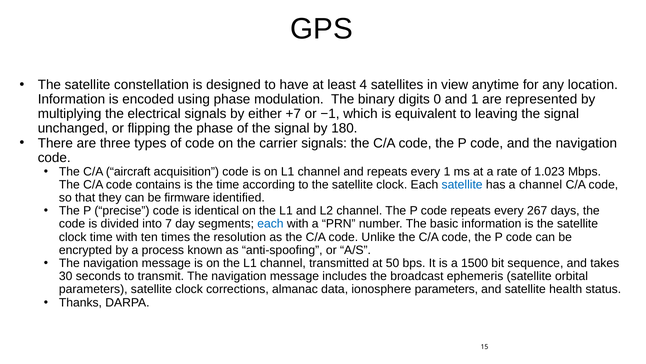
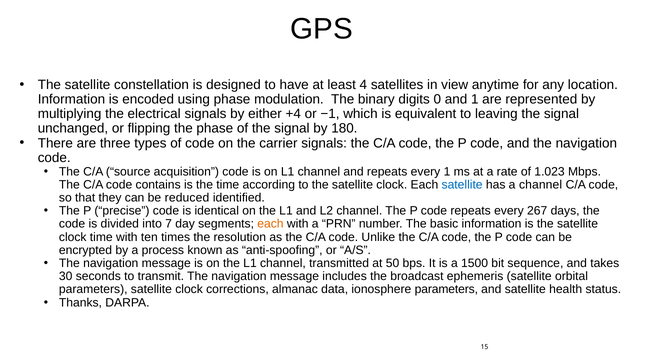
+7: +7 -> +4
aircraft: aircraft -> source
firmware: firmware -> reduced
each at (270, 224) colour: blue -> orange
